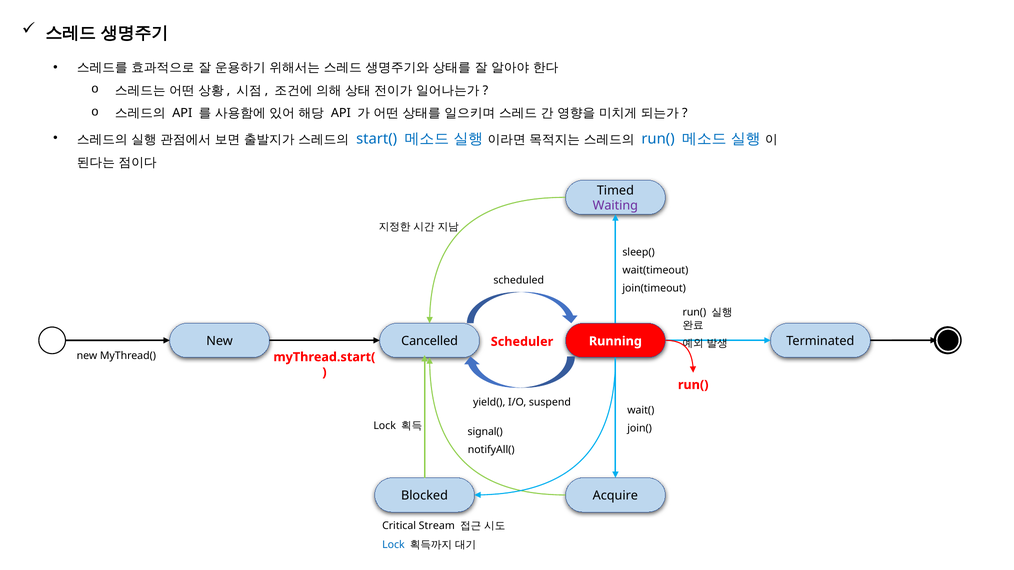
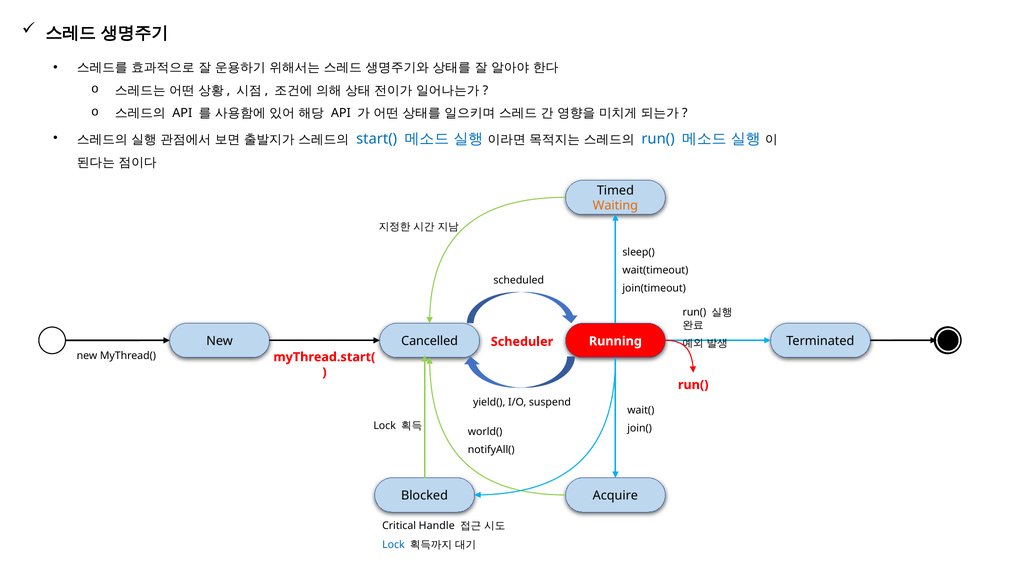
Waiting colour: purple -> orange
signal(: signal( -> world(
Stream: Stream -> Handle
